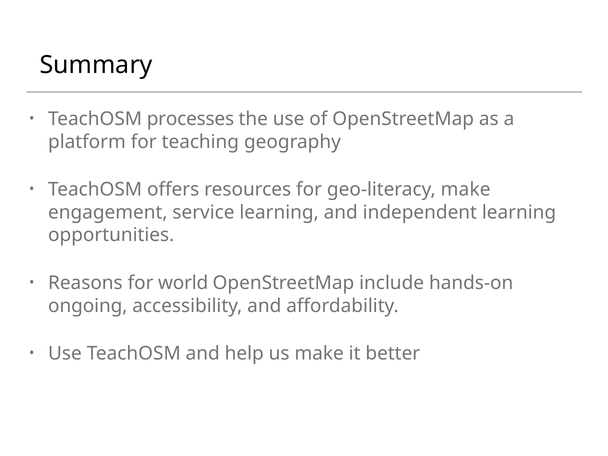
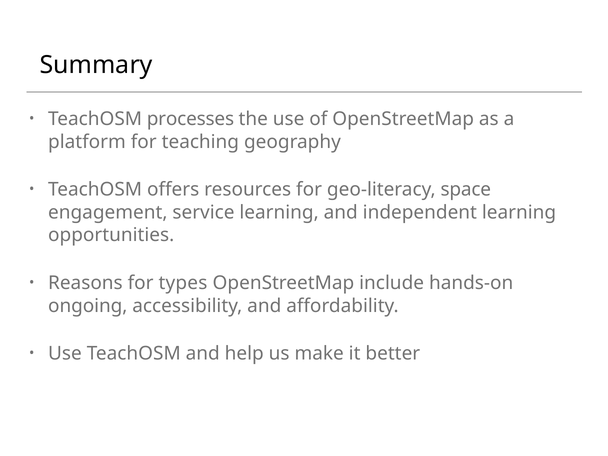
geo-literacy make: make -> space
world: world -> types
